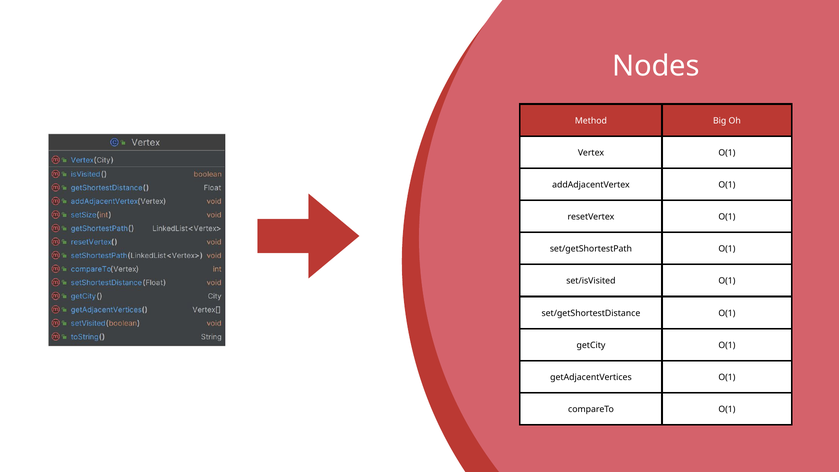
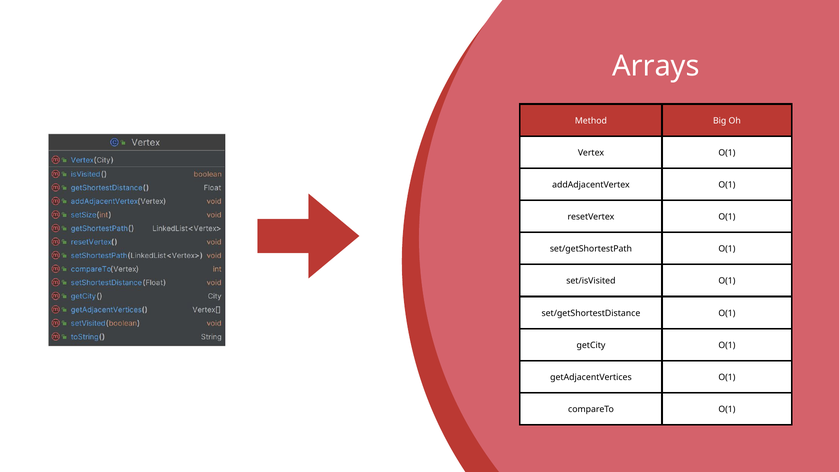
Nodes: Nodes -> Arrays
